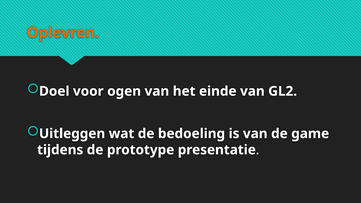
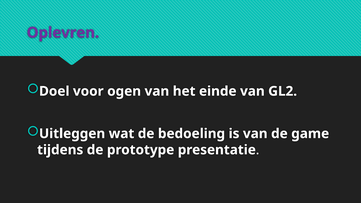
Oplevren colour: orange -> purple
